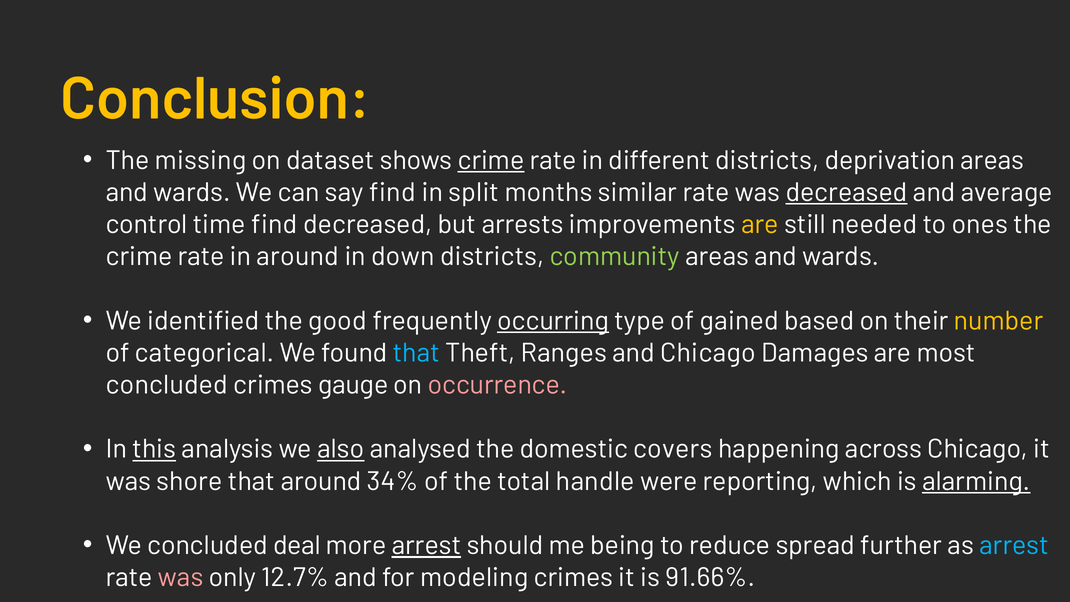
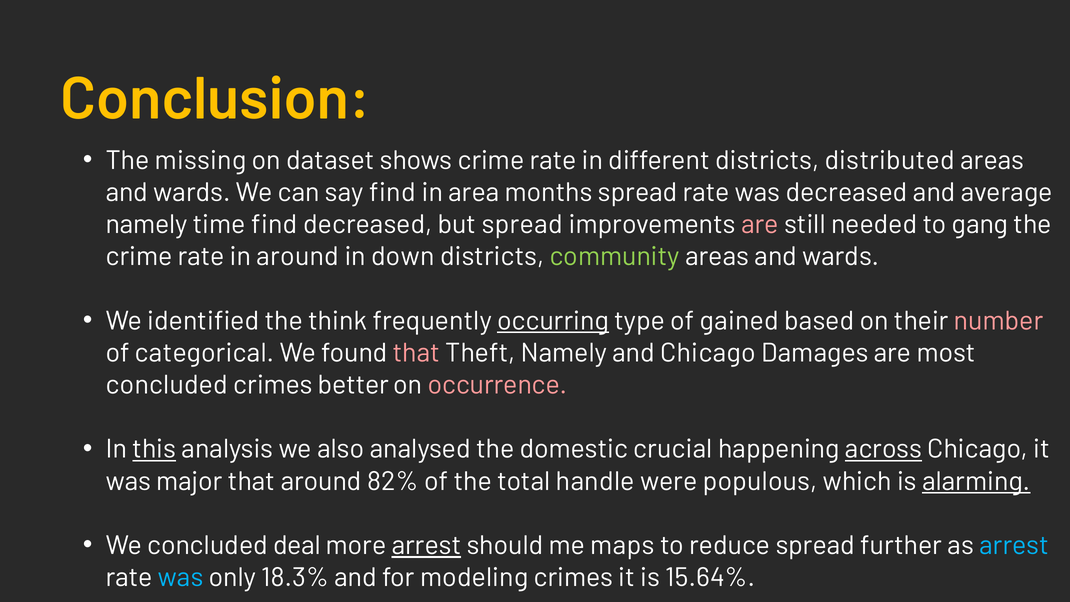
crime at (491, 160) underline: present -> none
deprivation: deprivation -> distributed
split: split -> area
months similar: similar -> spread
decreased at (847, 192) underline: present -> none
control at (147, 224): control -> namely
but arrests: arrests -> spread
are at (760, 224) colour: yellow -> pink
ones: ones -> gang
good: good -> think
number colour: yellow -> pink
that at (416, 353) colour: light blue -> pink
Theft Ranges: Ranges -> Namely
gauge: gauge -> better
also underline: present -> none
covers: covers -> crucial
across underline: none -> present
shore: shore -> major
34%: 34% -> 82%
reporting: reporting -> populous
being: being -> maps
was at (181, 577) colour: pink -> light blue
12.7%: 12.7% -> 18.3%
91.66%: 91.66% -> 15.64%
